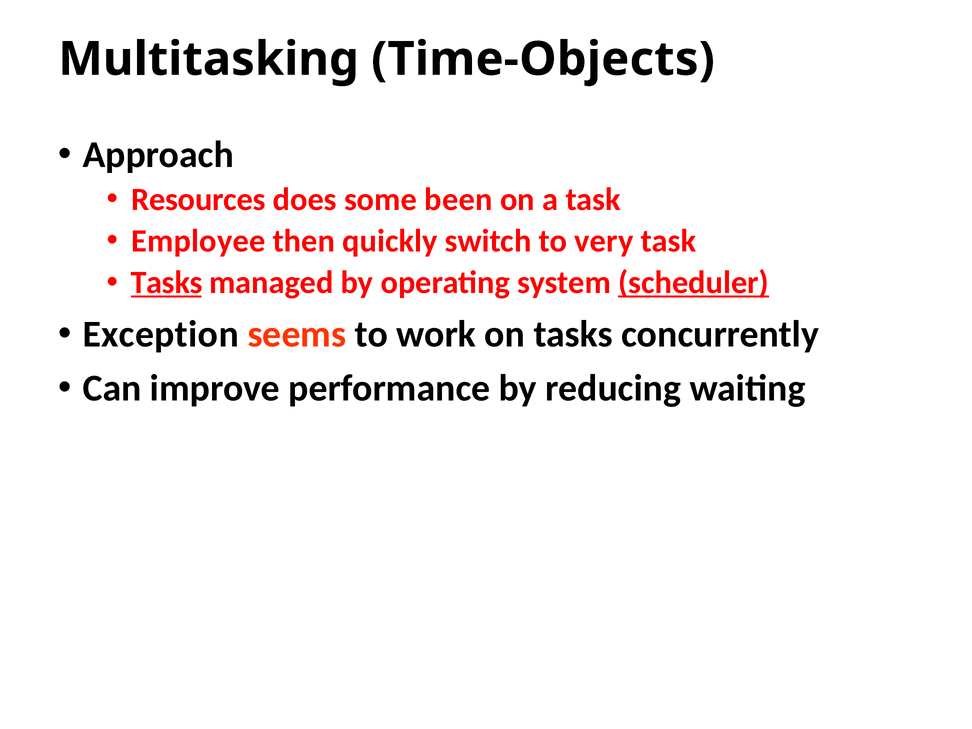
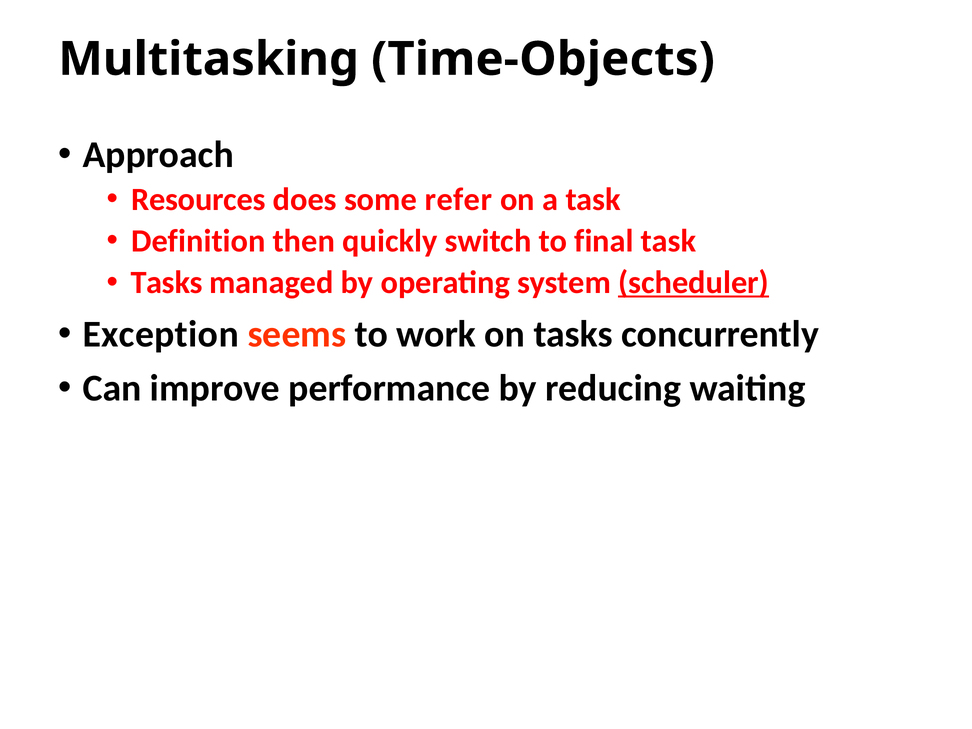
been: been -> refer
Employee: Employee -> Definition
very: very -> final
Tasks at (167, 283) underline: present -> none
